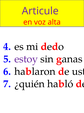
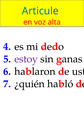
Articule colour: purple -> blue
